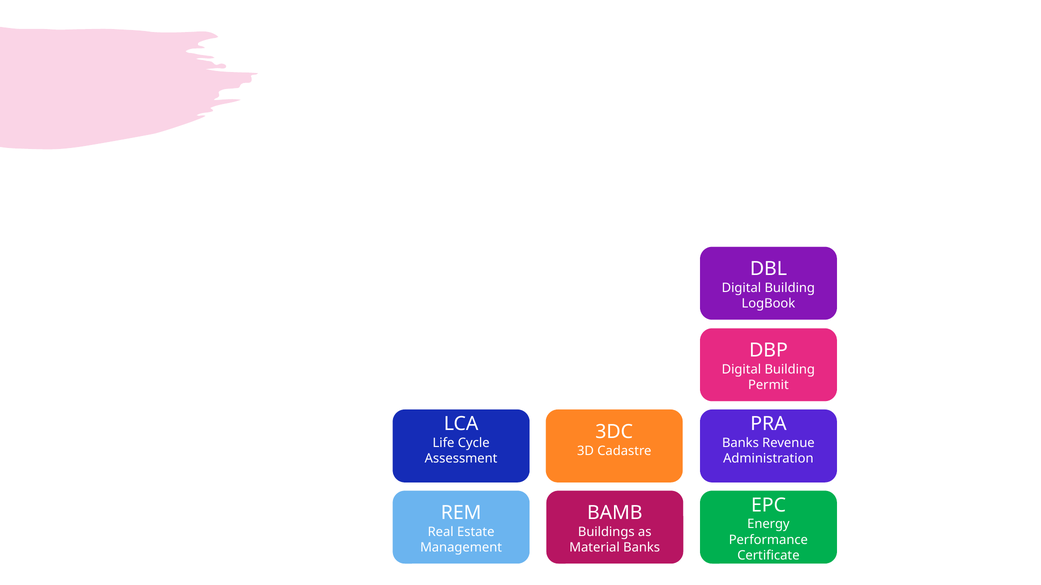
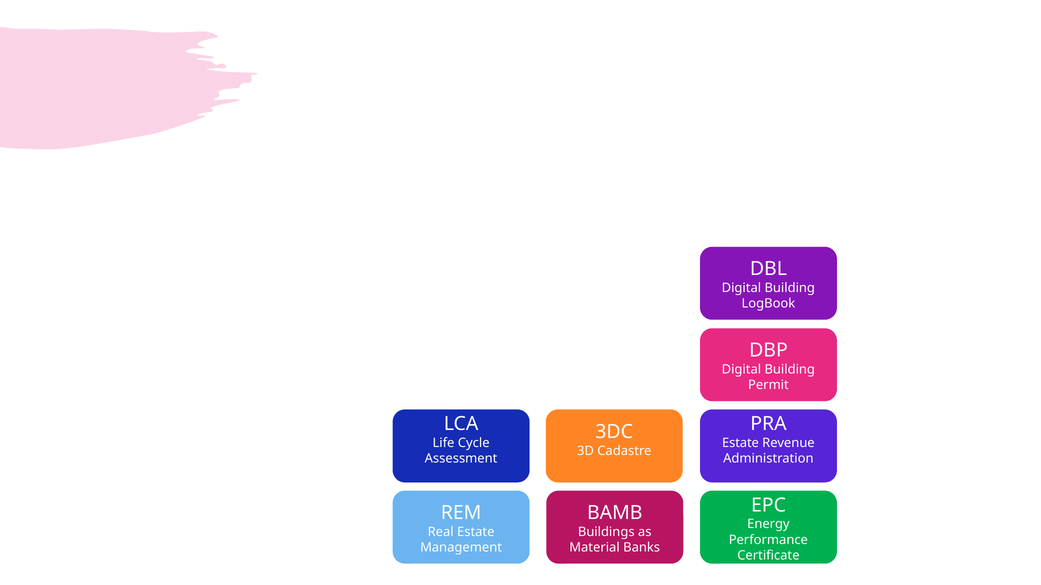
Banks at (740, 443): Banks -> Estate
